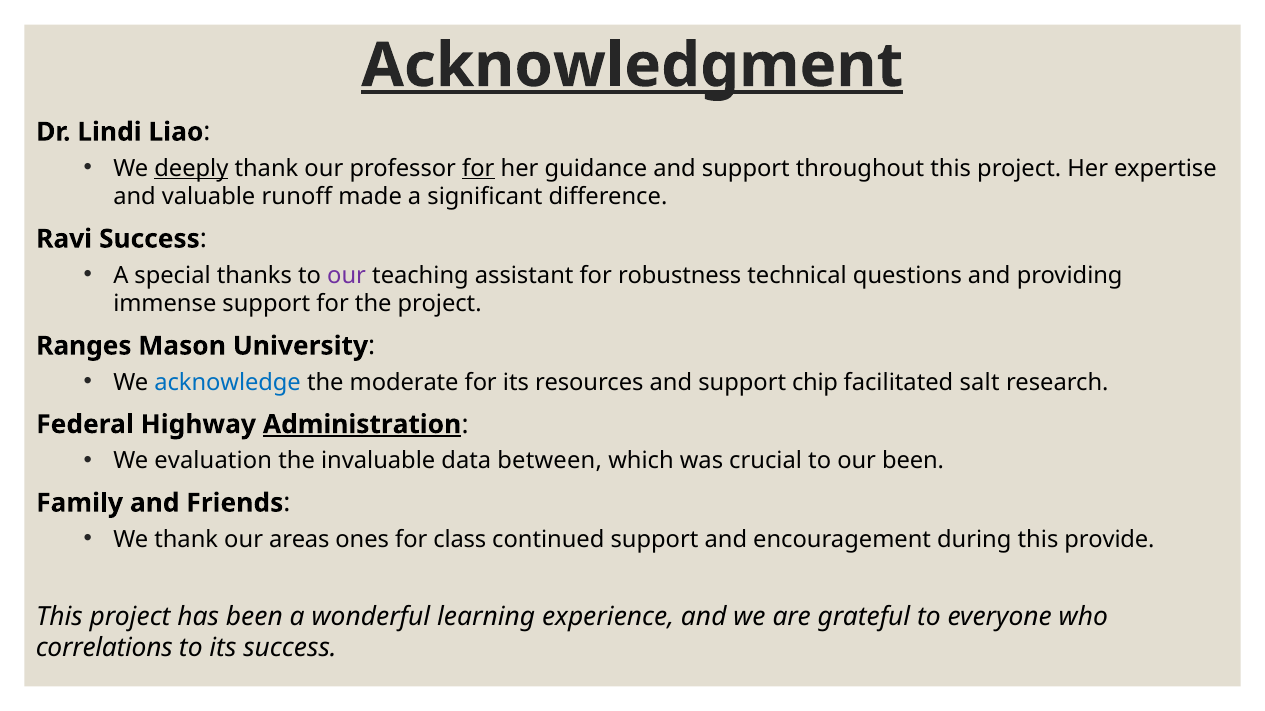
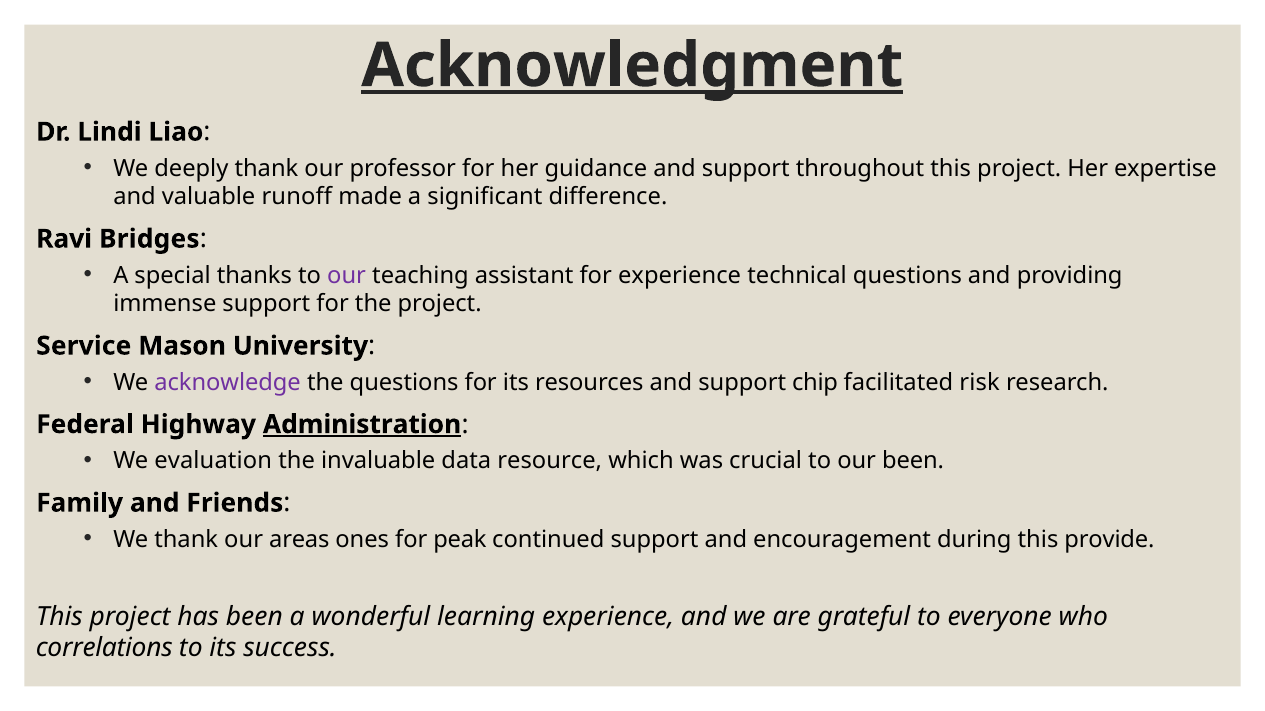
deeply underline: present -> none
for at (478, 168) underline: present -> none
Ravi Success: Success -> Bridges
for robustness: robustness -> experience
Ranges: Ranges -> Service
acknowledge colour: blue -> purple
the moderate: moderate -> questions
salt: salt -> risk
between: between -> resource
class: class -> peak
